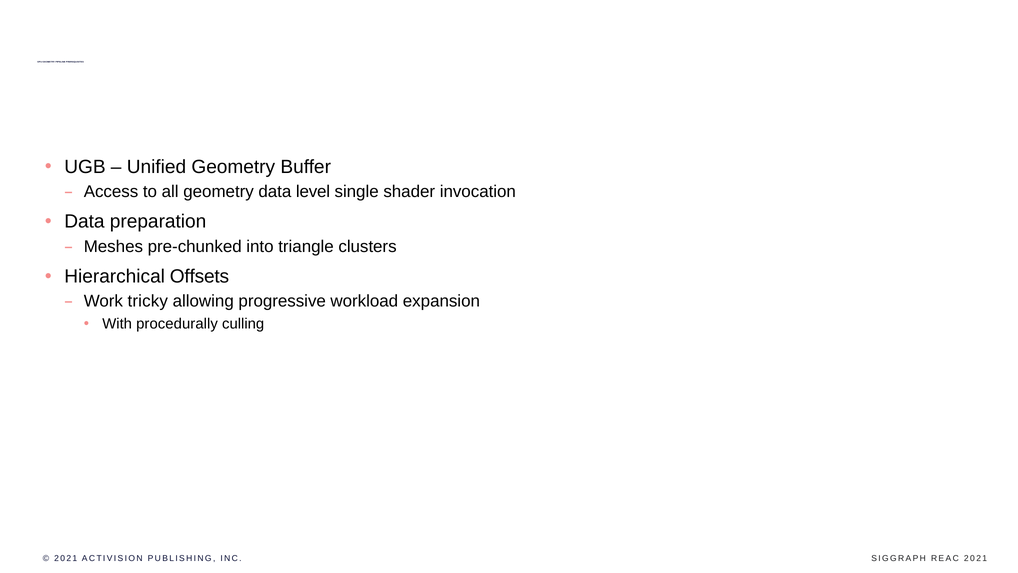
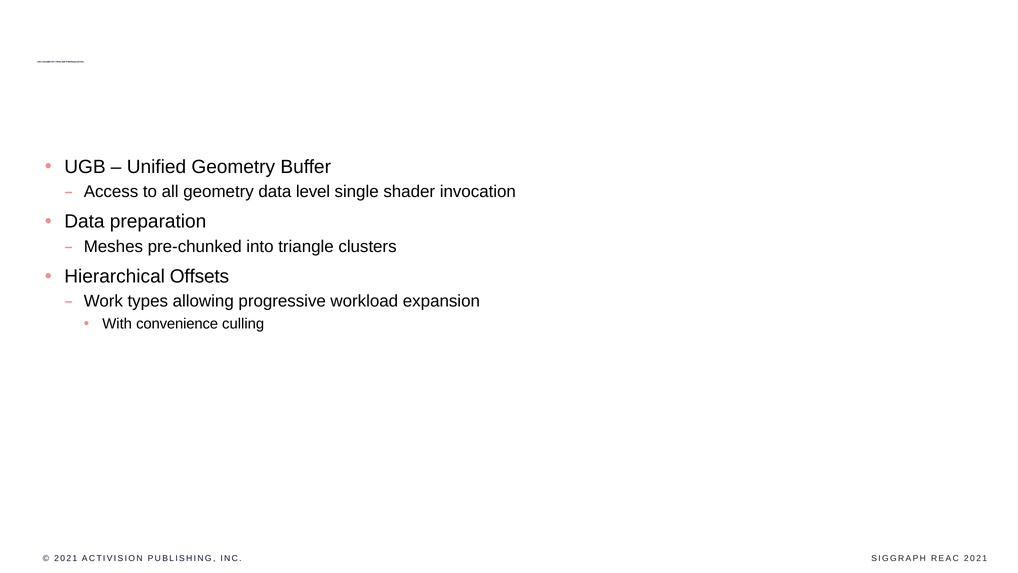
tricky: tricky -> types
procedurally: procedurally -> convenience
